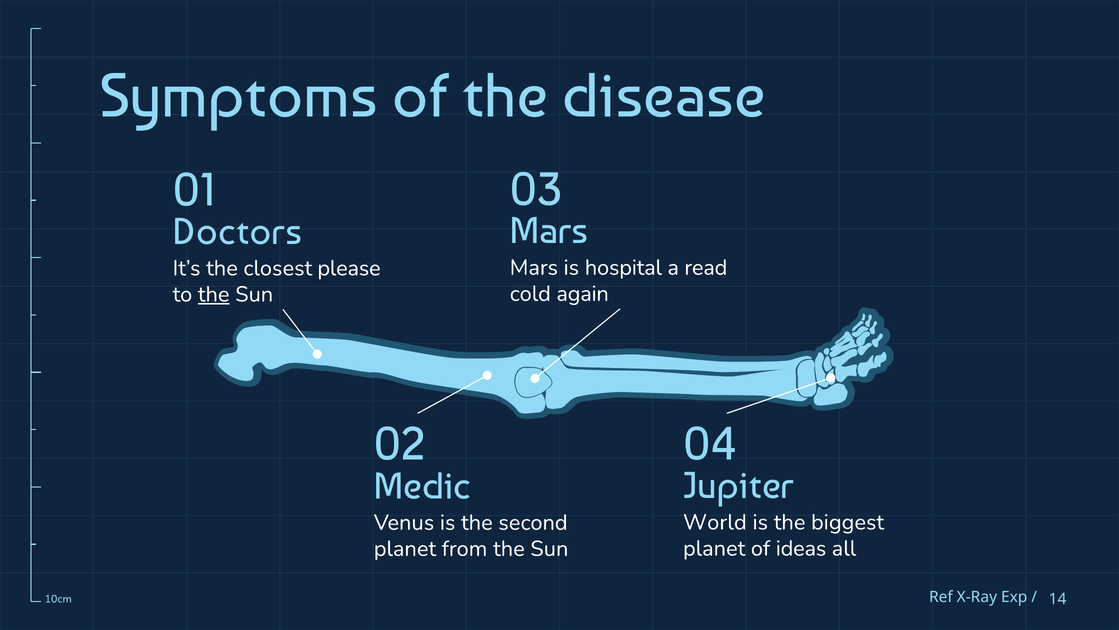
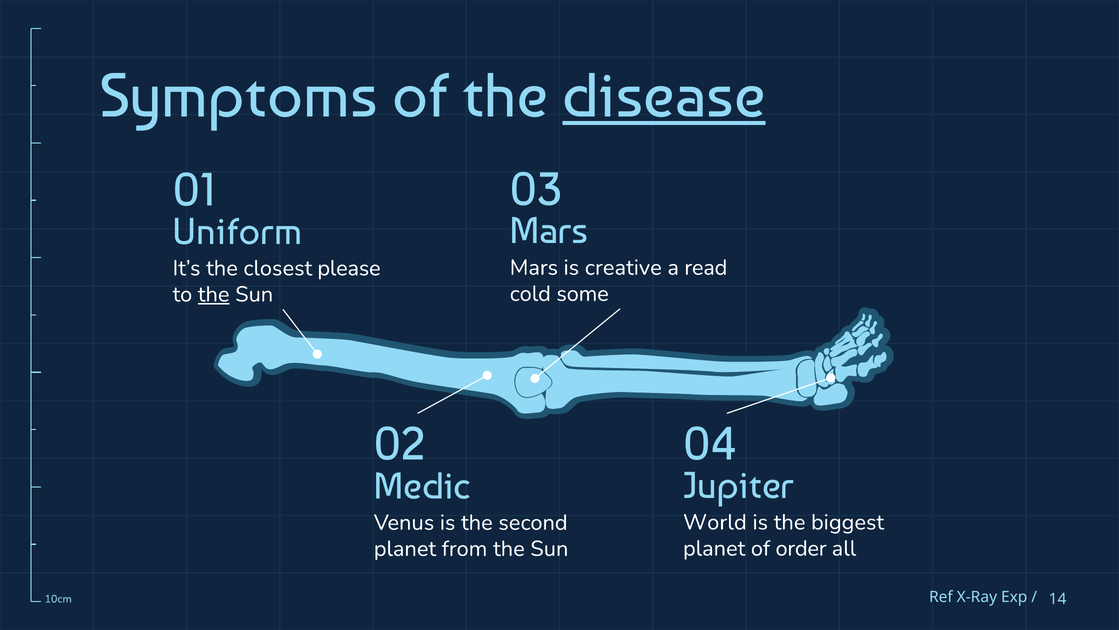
disease underline: none -> present
Doctors: Doctors -> Uniform
hospital: hospital -> creative
again: again -> some
ideas: ideas -> order
